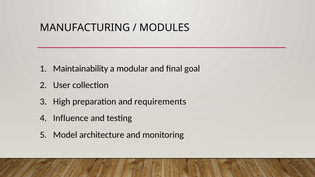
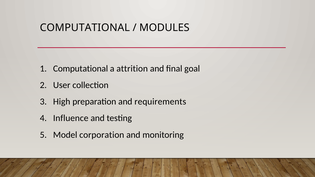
MANUFACTURING at (85, 28): MANUFACTURING -> COMPUTATIONAL
Maintainability at (81, 69): Maintainability -> Computational
modular: modular -> attrition
architecture: architecture -> corporation
